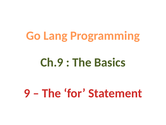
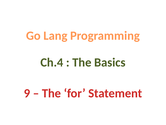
Ch.9: Ch.9 -> Ch.4
